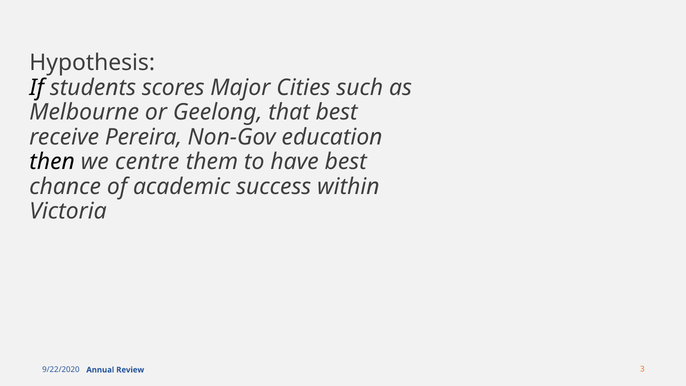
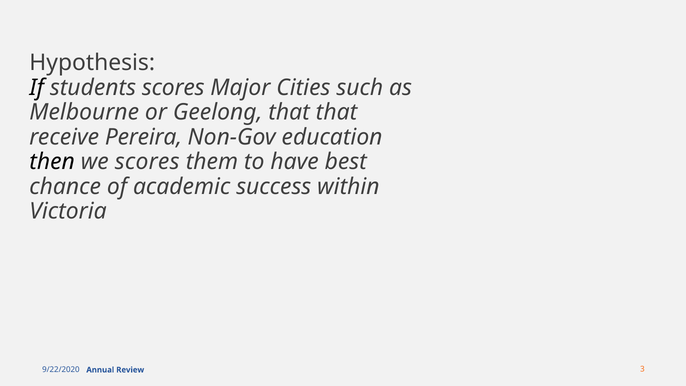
that best: best -> that
we centre: centre -> scores
